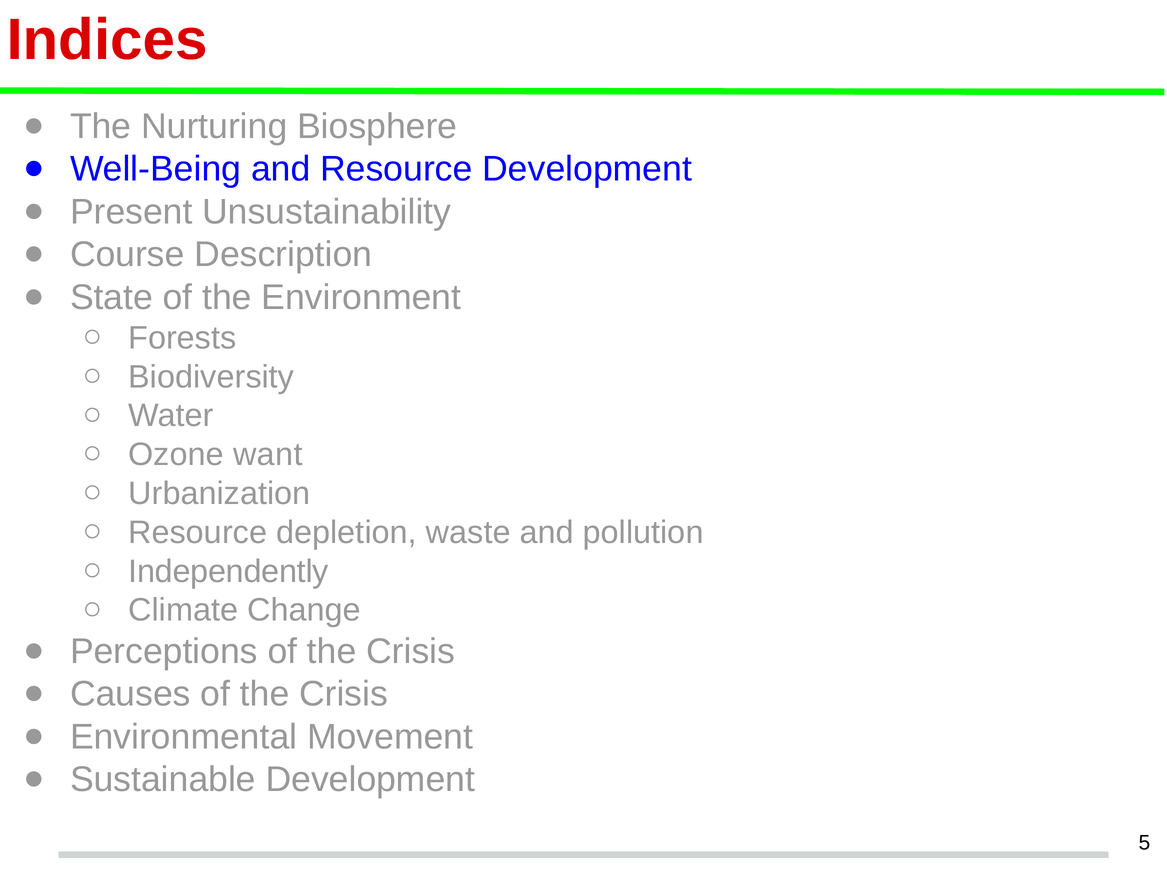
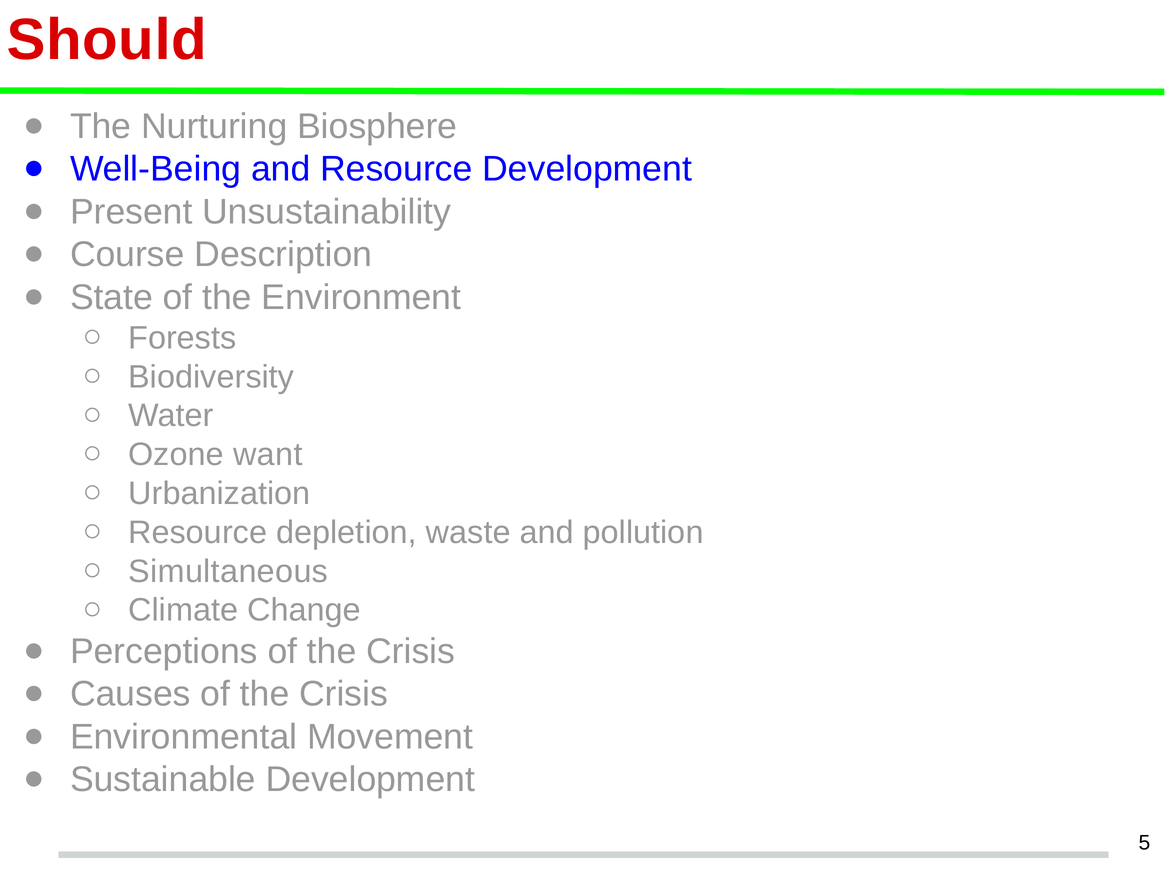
Indices: Indices -> Should
Independently: Independently -> Simultaneous
